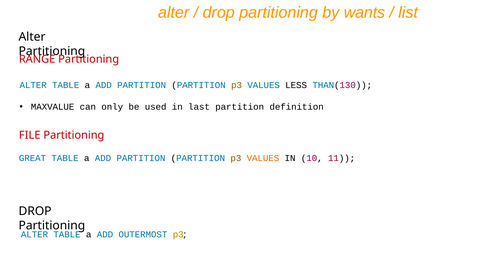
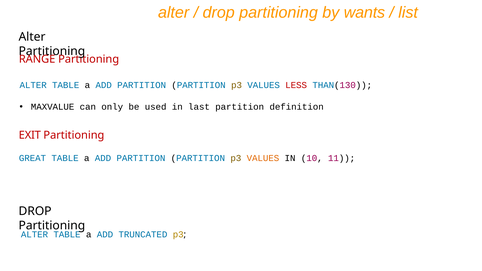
LESS colour: black -> red
FILE: FILE -> EXIT
OUTERMOST: OUTERMOST -> TRUNCATED
